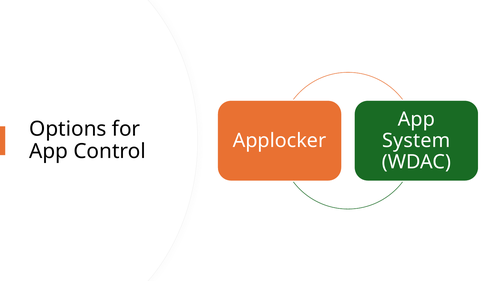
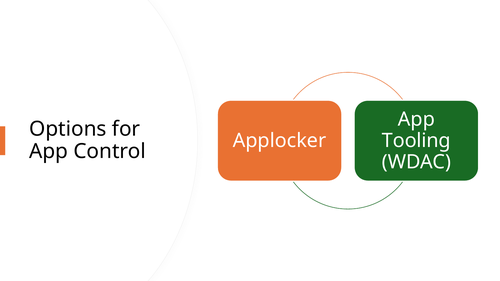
System: System -> Tooling
